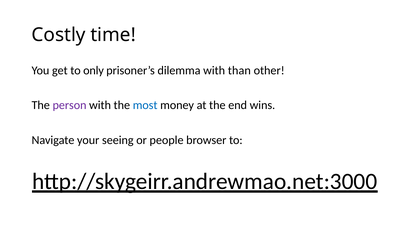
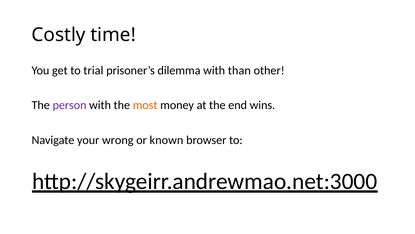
only: only -> trial
most colour: blue -> orange
seeing: seeing -> wrong
people: people -> known
